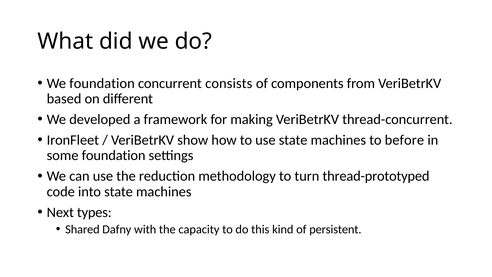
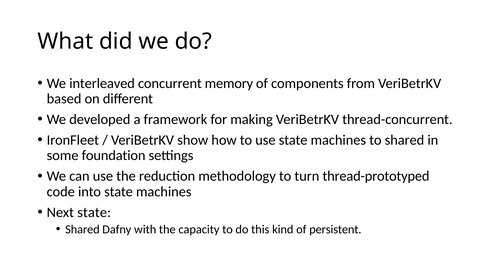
We foundation: foundation -> interleaved
consists: consists -> memory
to before: before -> shared
Next types: types -> state
